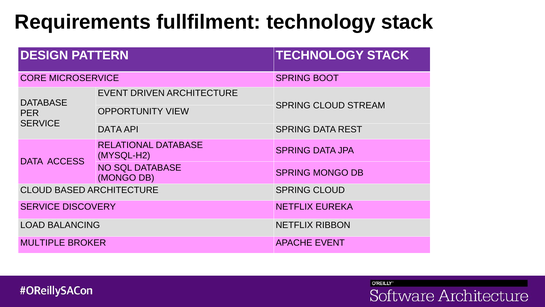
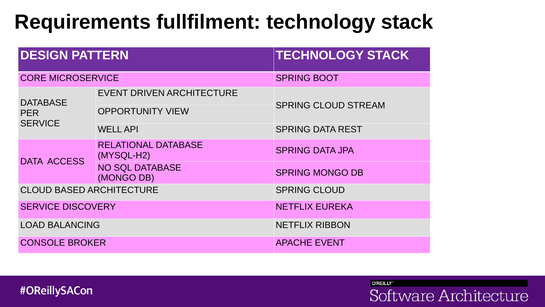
DATA at (110, 129): DATA -> WELL
MULTIPLE: MULTIPLE -> CONSOLE
